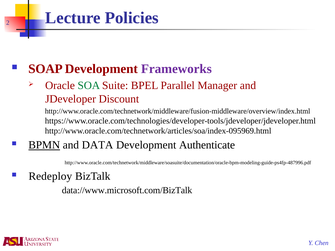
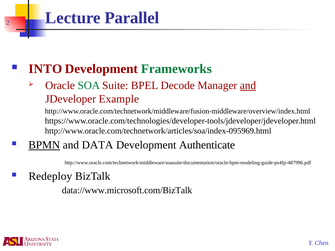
Policies: Policies -> Parallel
SOAP: SOAP -> INTO
Frameworks colour: purple -> green
Parallel: Parallel -> Decode
and at (248, 86) underline: none -> present
Discount: Discount -> Example
